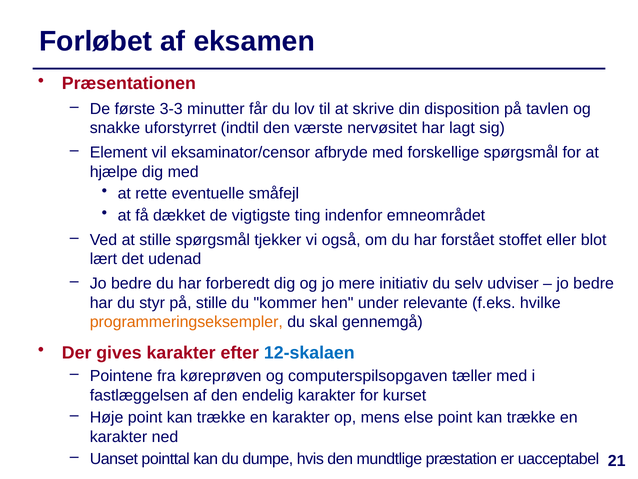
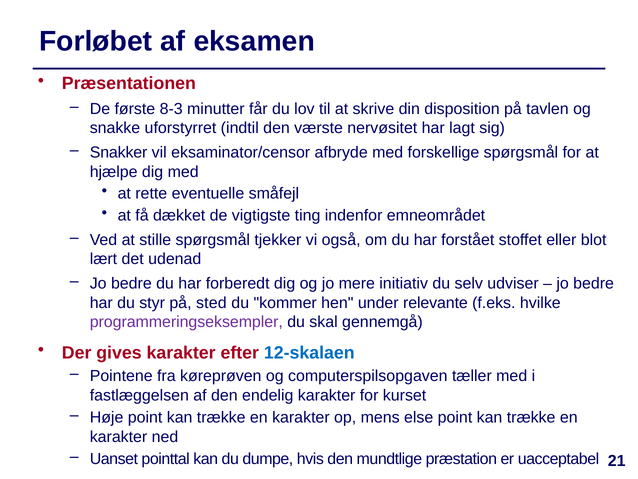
3-3: 3-3 -> 8-3
Element: Element -> Snakker
på stille: stille -> sted
programmeringseksempler colour: orange -> purple
